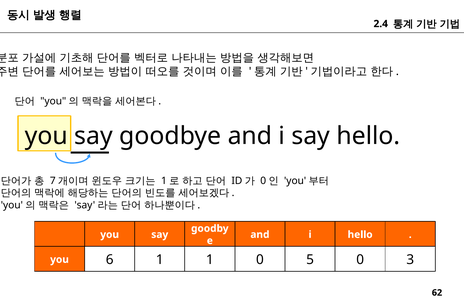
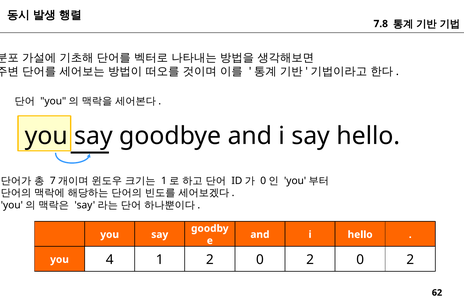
2.4: 2.4 -> 7.8
6: 6 -> 4
1 1: 1 -> 2
5 at (310, 260): 5 -> 2
3 at (410, 260): 3 -> 2
